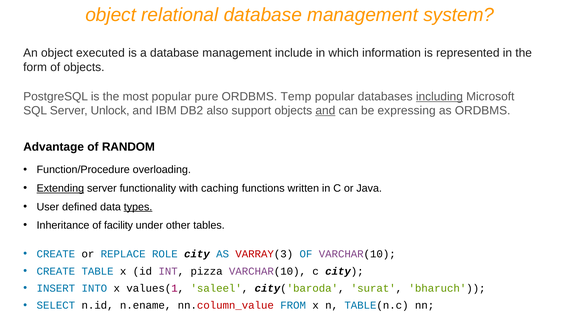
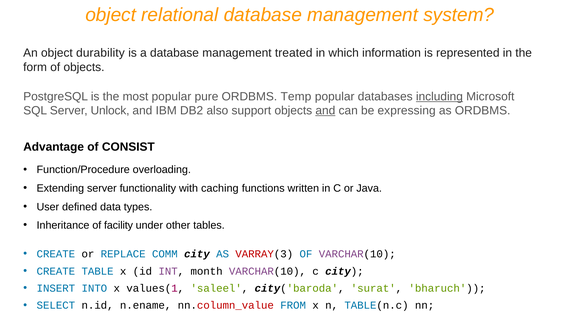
executed: executed -> durability
include: include -> treated
RANDOM: RANDOM -> CONSIST
Extending underline: present -> none
types underline: present -> none
ROLE: ROLE -> COMM
pizza: pizza -> month
